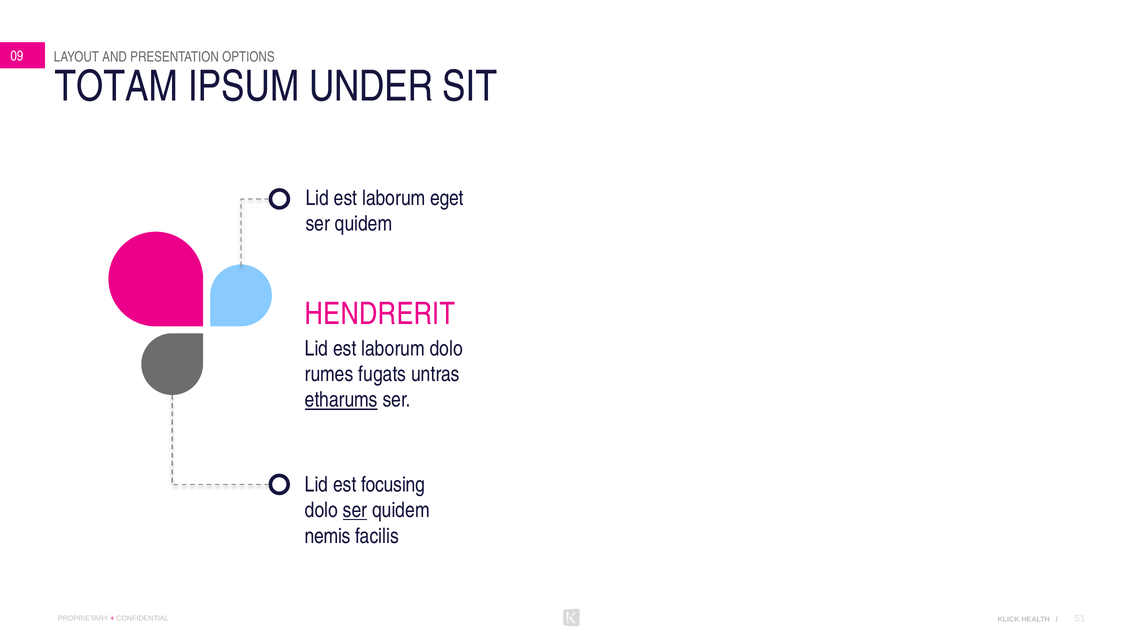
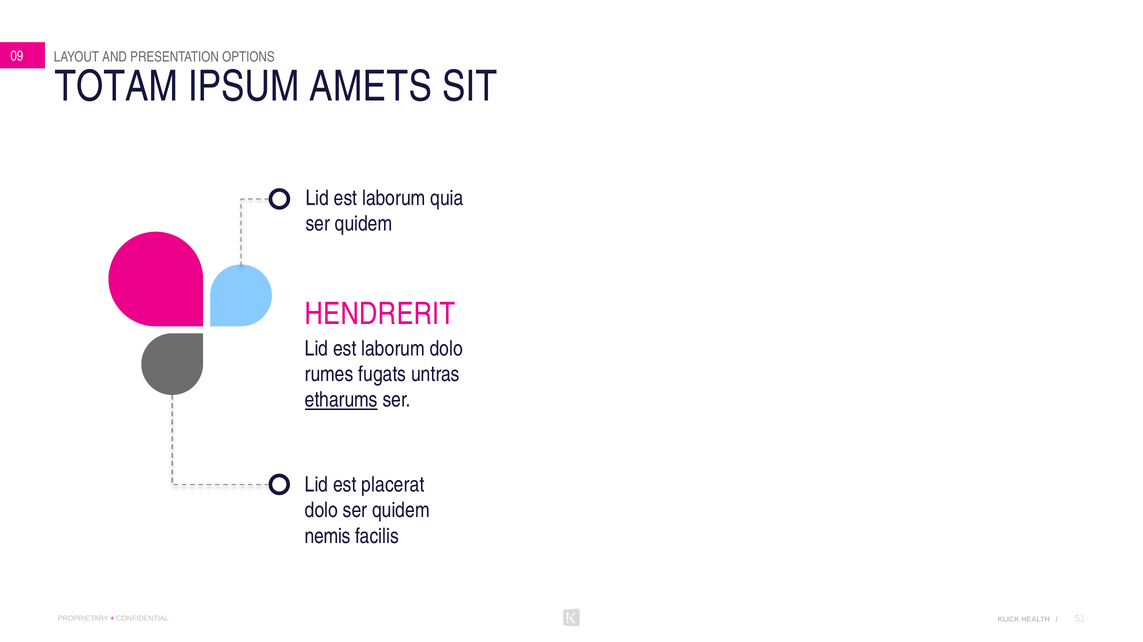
UNDER: UNDER -> AMETS
eget: eget -> quia
focusing: focusing -> placerat
ser at (355, 511) underline: present -> none
